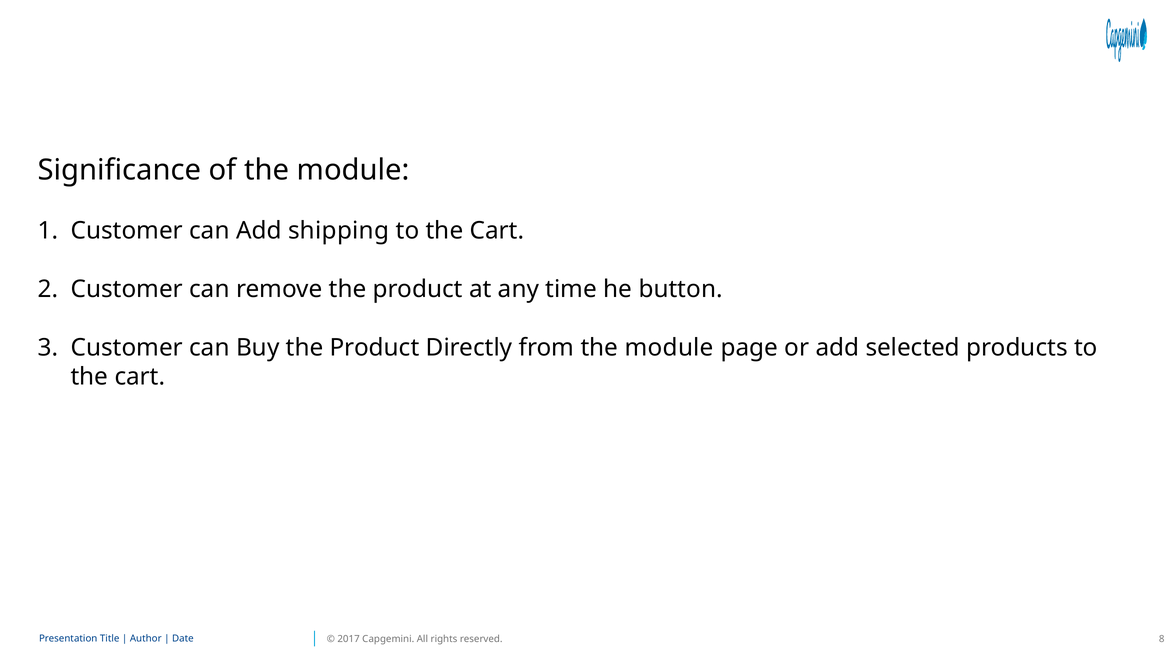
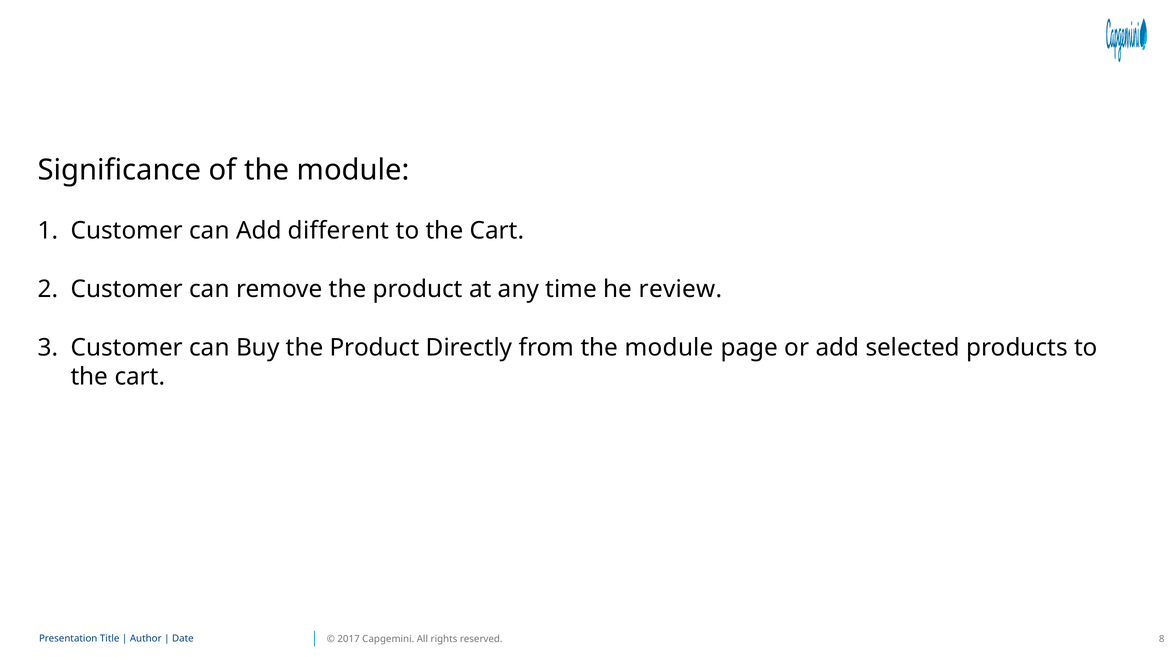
shipping: shipping -> different
button: button -> review
